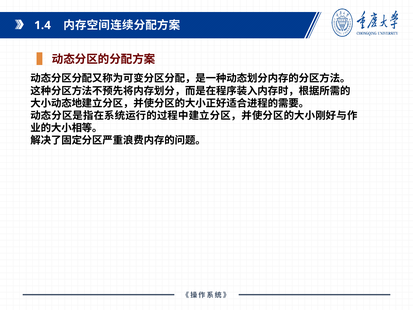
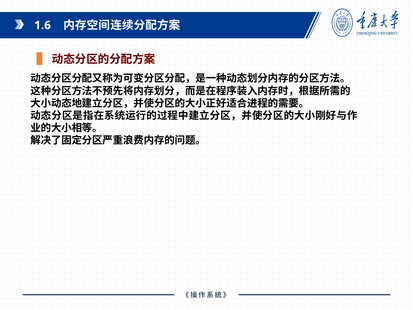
1.4: 1.4 -> 1.6
